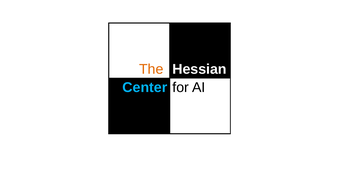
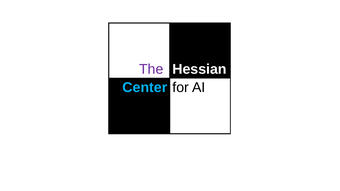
The colour: orange -> purple
